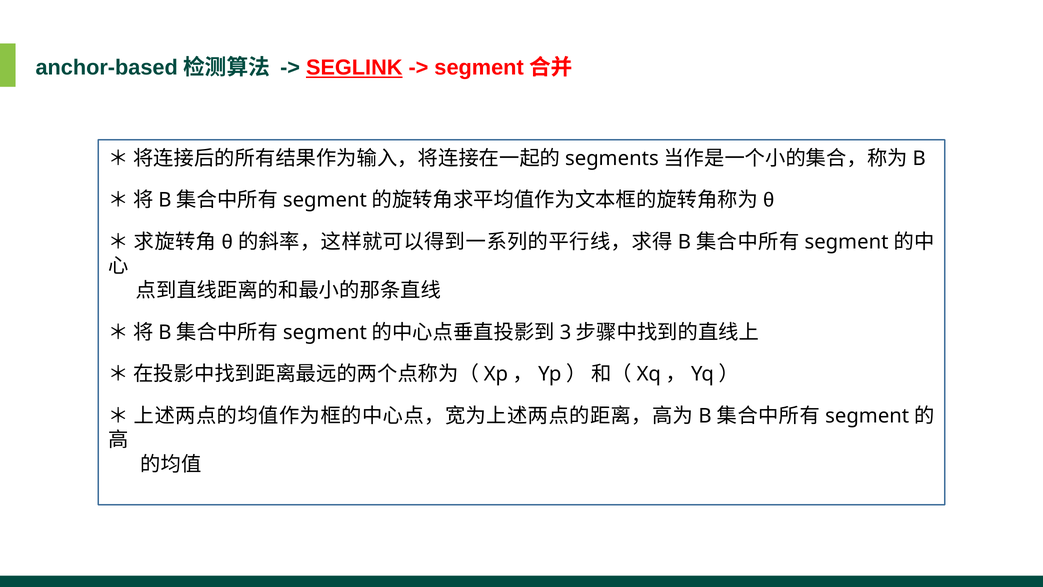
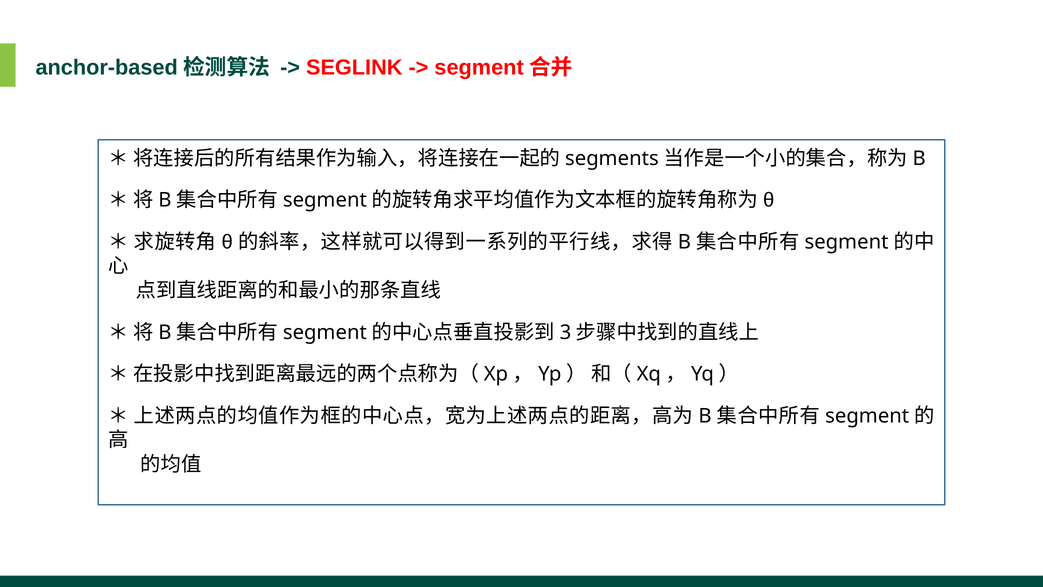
SEGLINK underline: present -> none
